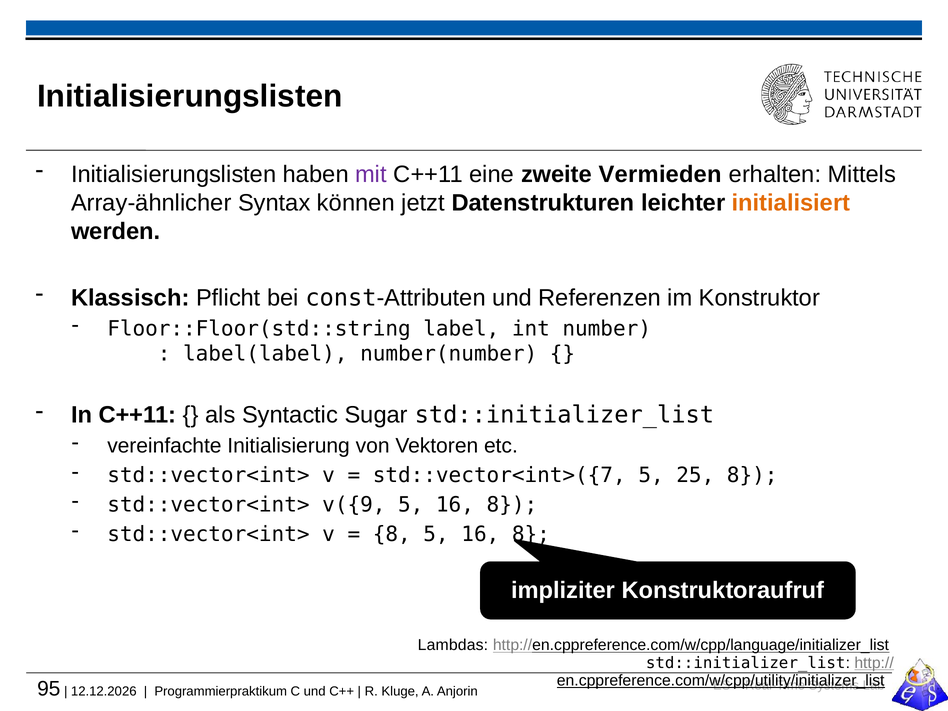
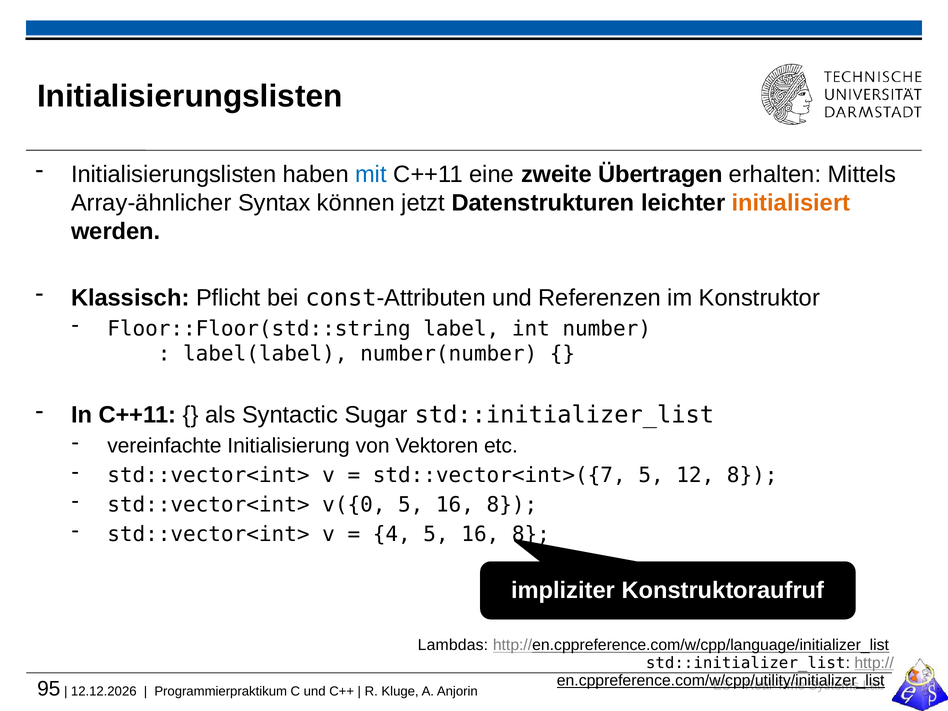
mit colour: purple -> blue
Vermieden: Vermieden -> Übertragen
25: 25 -> 12
v({9: v({9 -> v({0
8 at (392, 534): 8 -> 4
